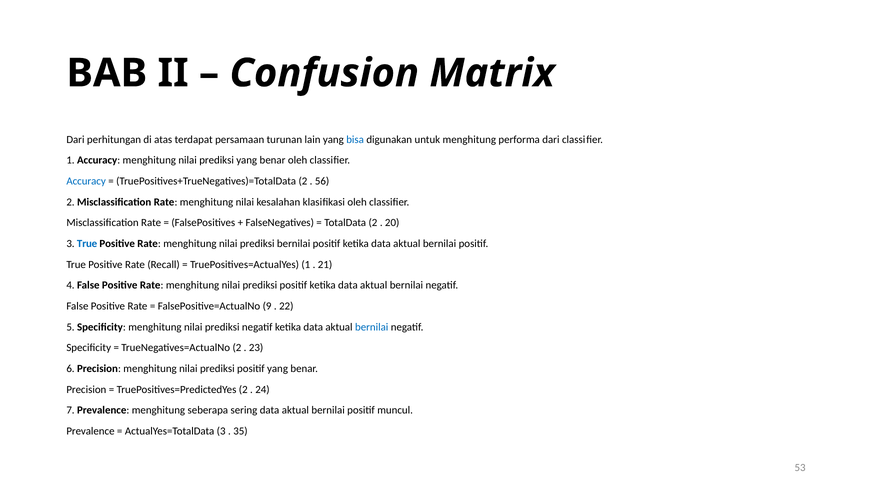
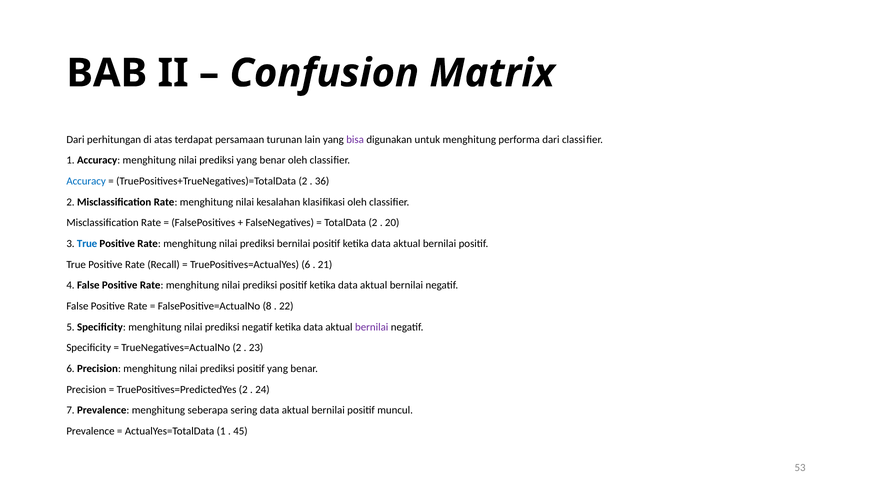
bisa colour: blue -> purple
56: 56 -> 36
TruePositives=ActualYes 1: 1 -> 6
9: 9 -> 8
bernilai at (372, 327) colour: blue -> purple
ActualYes=TotalData 3: 3 -> 1
35: 35 -> 45
